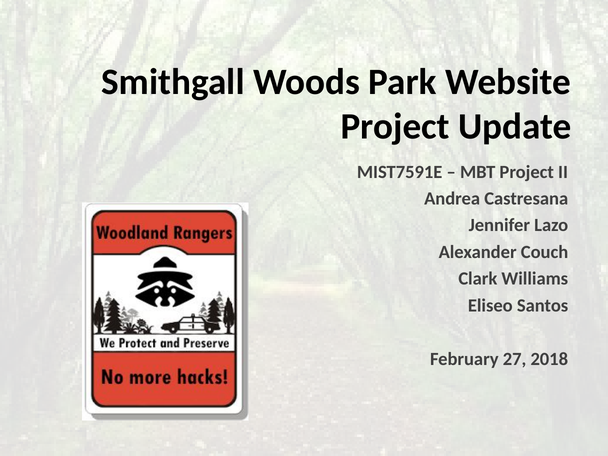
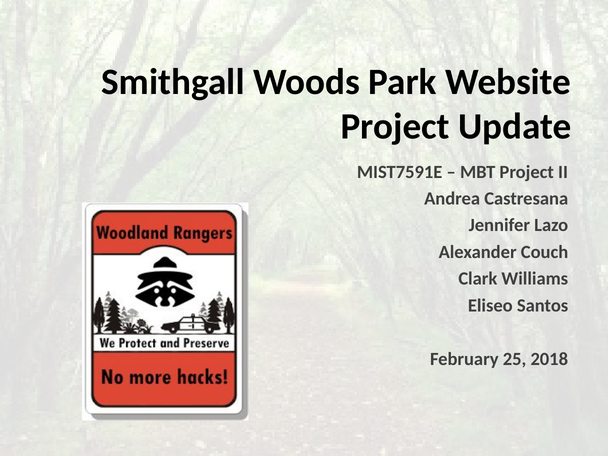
27: 27 -> 25
